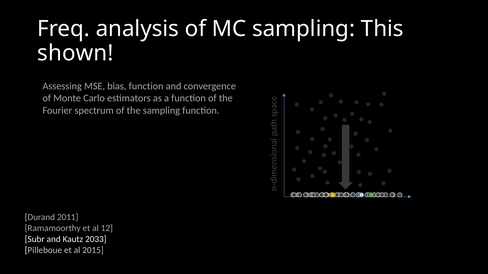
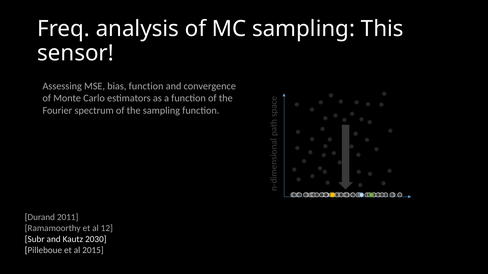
shown: shown -> sensor
2033: 2033 -> 2030
